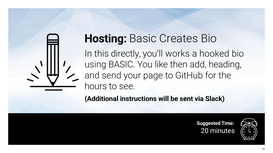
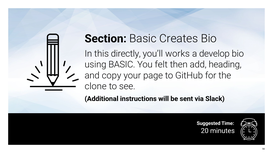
Hosting: Hosting -> Section
hooked: hooked -> develop
like: like -> felt
send: send -> copy
hours: hours -> clone
